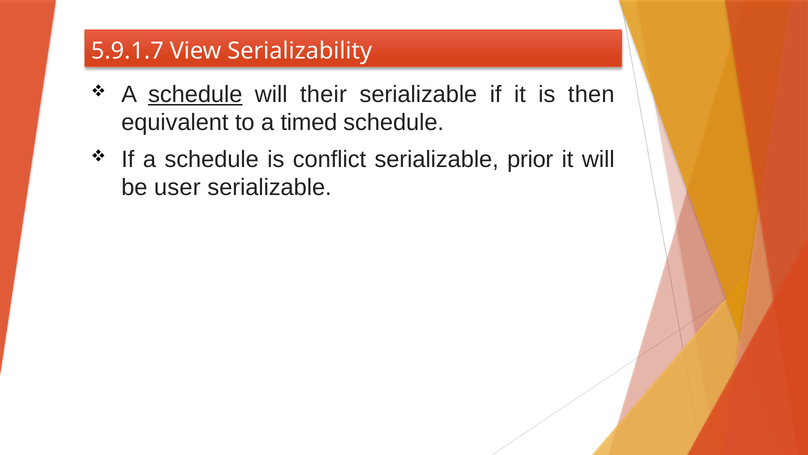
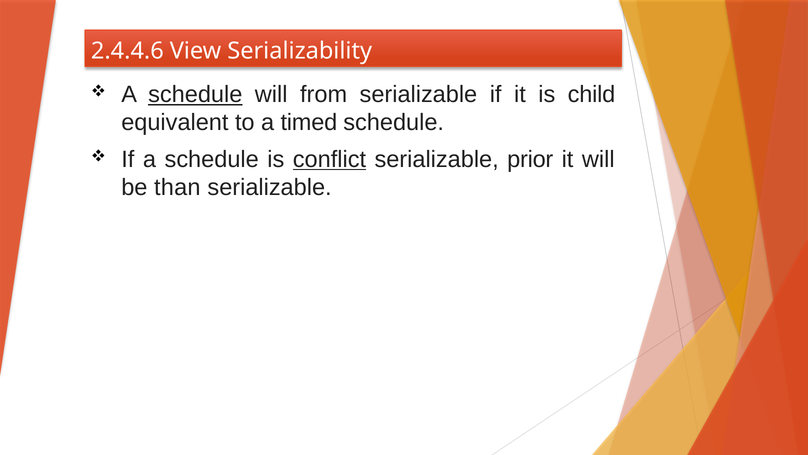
5.9.1.7: 5.9.1.7 -> 2.4.4.6
their: their -> from
then: then -> child
conflict underline: none -> present
user: user -> than
